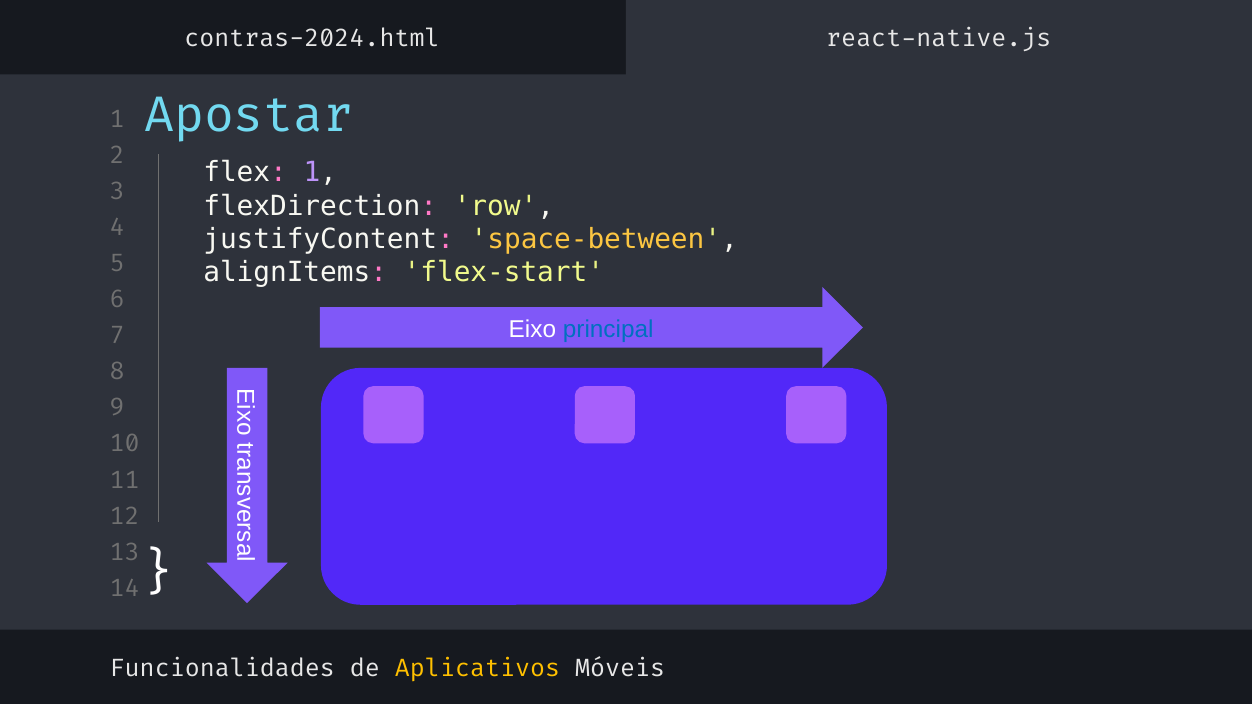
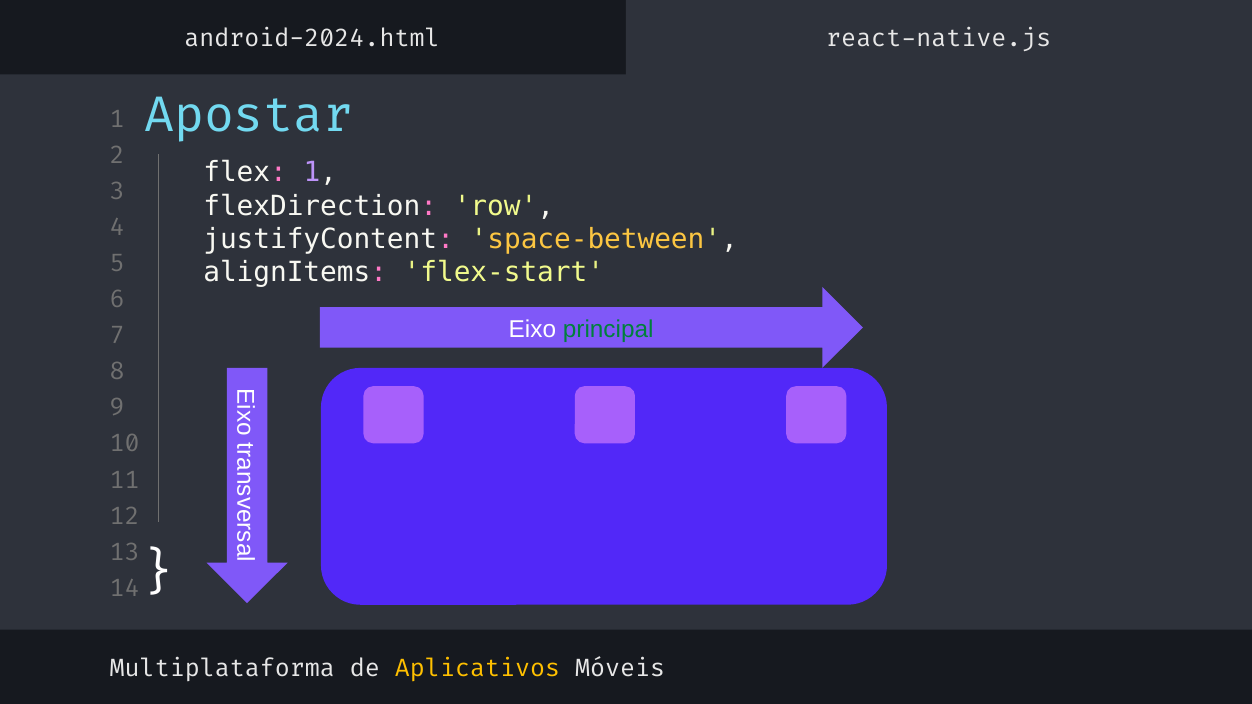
contras-2024.html: contras-2024.html -> android-2024.html
principal colour: blue -> green
Funcionalidades: Funcionalidades -> Multiplataforma
